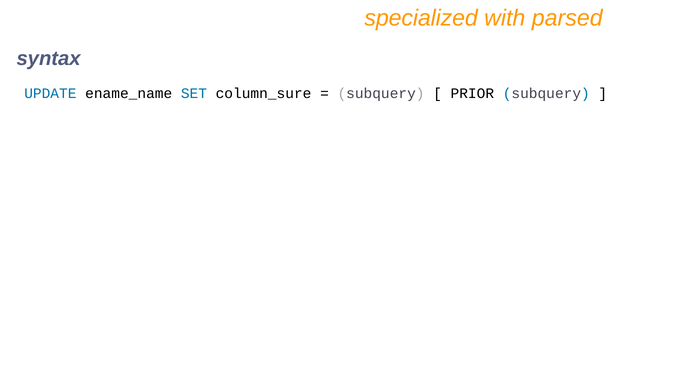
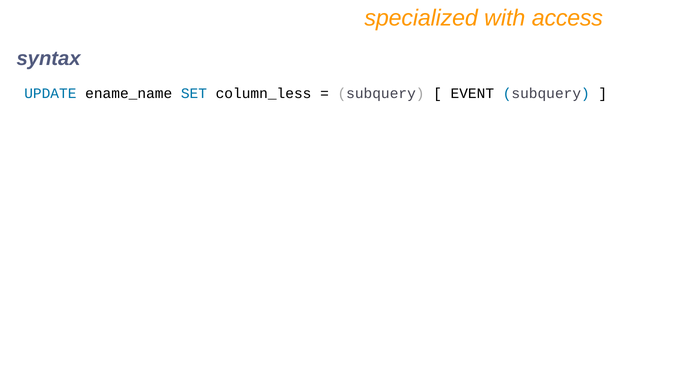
parsed: parsed -> access
column_sure: column_sure -> column_less
PRIOR: PRIOR -> EVENT
